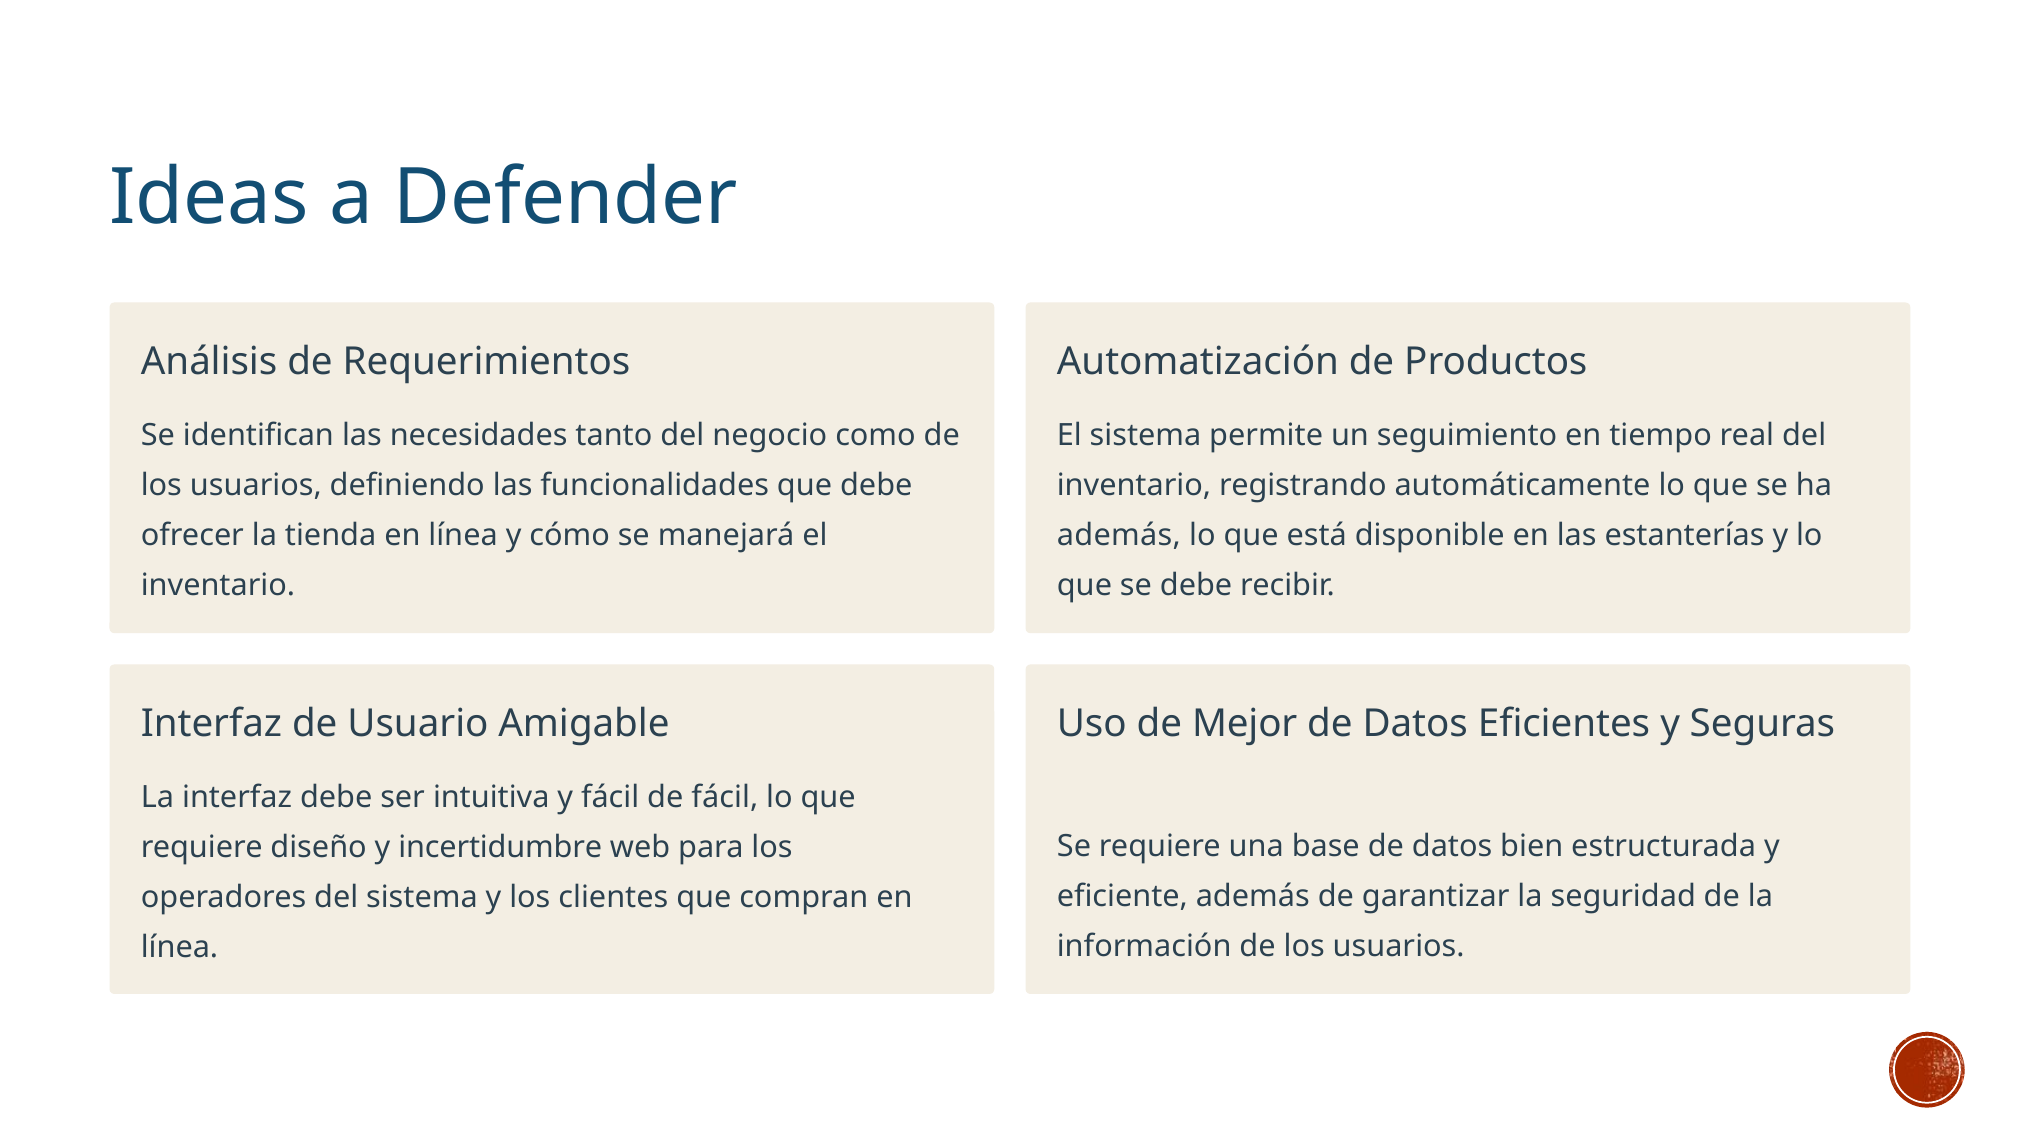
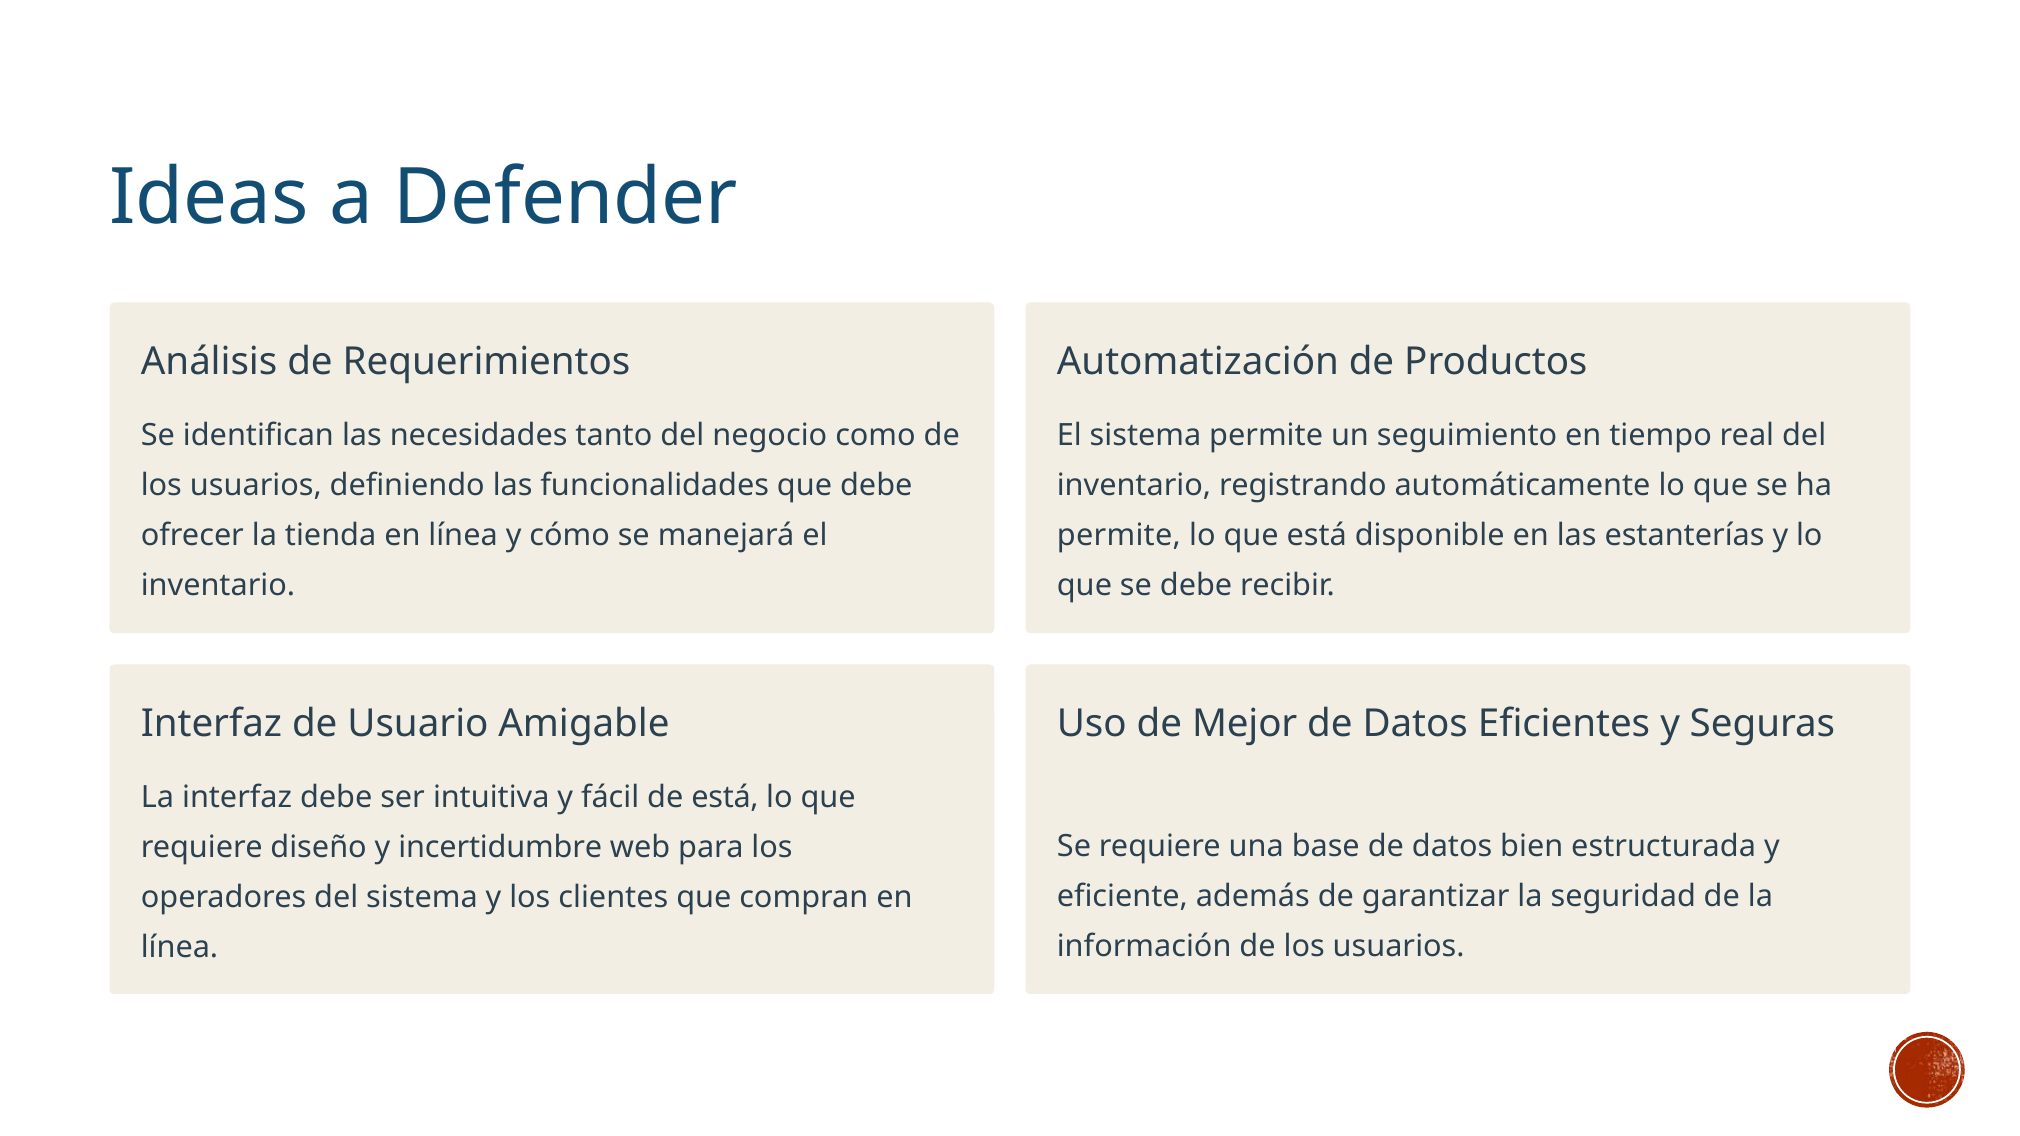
además at (1119, 535): además -> permite
de fácil: fácil -> está
